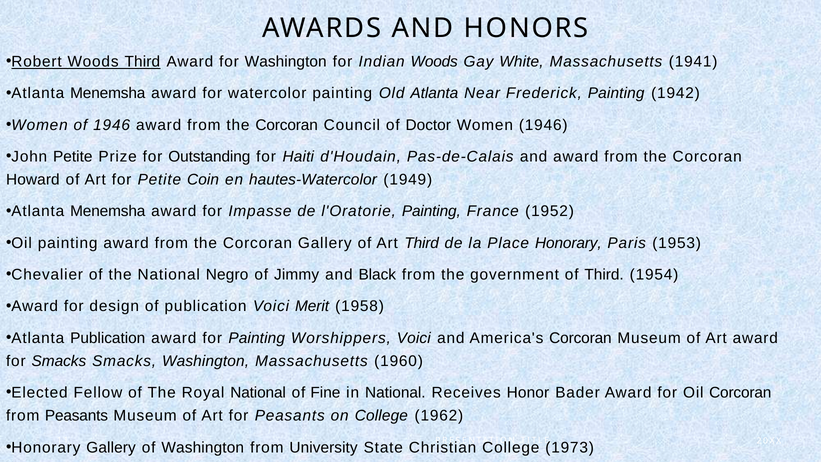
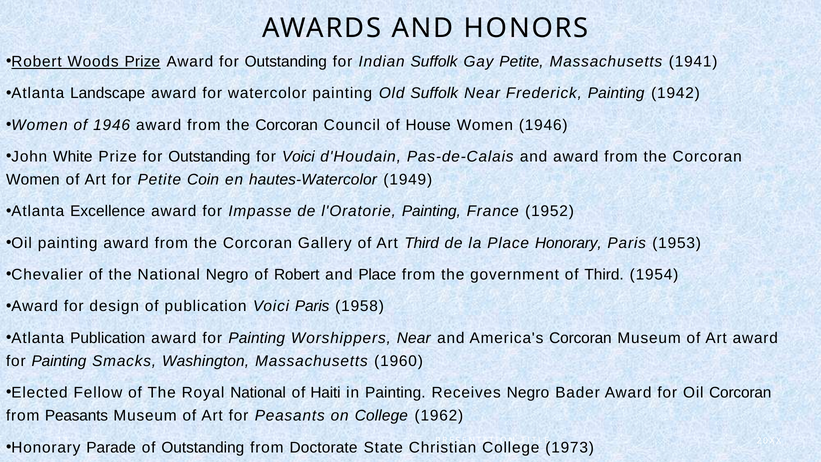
Woods Third: Third -> Prize
Award for Washington: Washington -> Outstanding
Indian Woods: Woods -> Suffolk
Gay White: White -> Petite
Menemsha at (108, 93): Menemsha -> Landscape
Old Atlanta: Atlanta -> Suffolk
Doctor: Doctor -> House
John Petite: Petite -> White
for Haiti: Haiti -> Voici
Howard at (33, 180): Howard -> Women
Menemsha at (108, 211): Menemsha -> Excellence
of Jimmy: Jimmy -> Robert
and Black: Black -> Place
Voici Merit: Merit -> Paris
Worshippers Voici: Voici -> Near
Smacks at (59, 361): Smacks -> Painting
Fine: Fine -> Haiti
in National: National -> Painting
Receives Honor: Honor -> Negro
Gallery at (111, 447): Gallery -> Parade
of Washington: Washington -> Outstanding
University: University -> Doctorate
